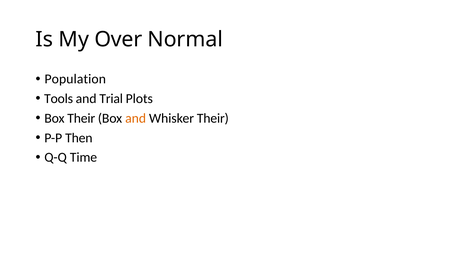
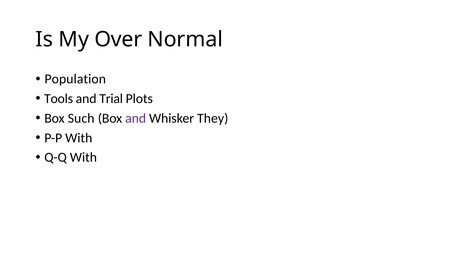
Box Their: Their -> Such
and at (136, 118) colour: orange -> purple
Whisker Their: Their -> They
P-P Then: Then -> With
Q-Q Time: Time -> With
